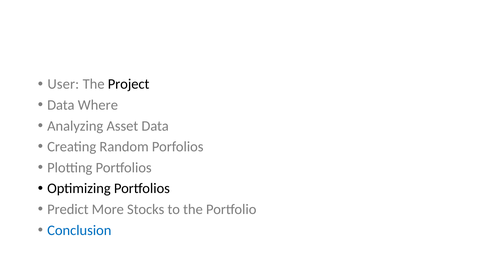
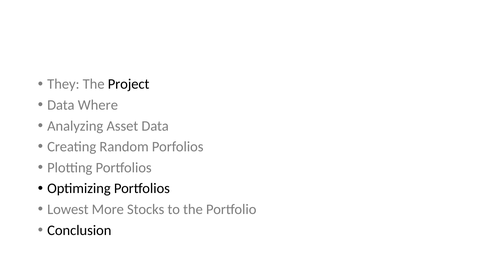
User: User -> They
Predict: Predict -> Lowest
Conclusion colour: blue -> black
